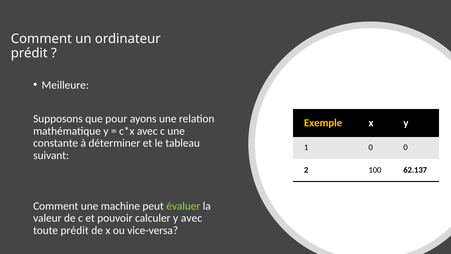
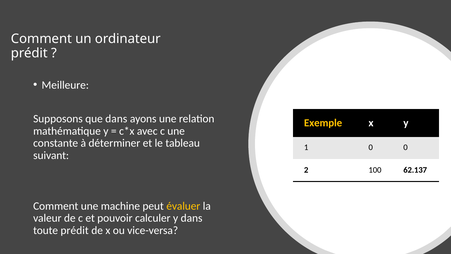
que pour: pour -> dans
évaluer colour: light green -> yellow
y avec: avec -> dans
